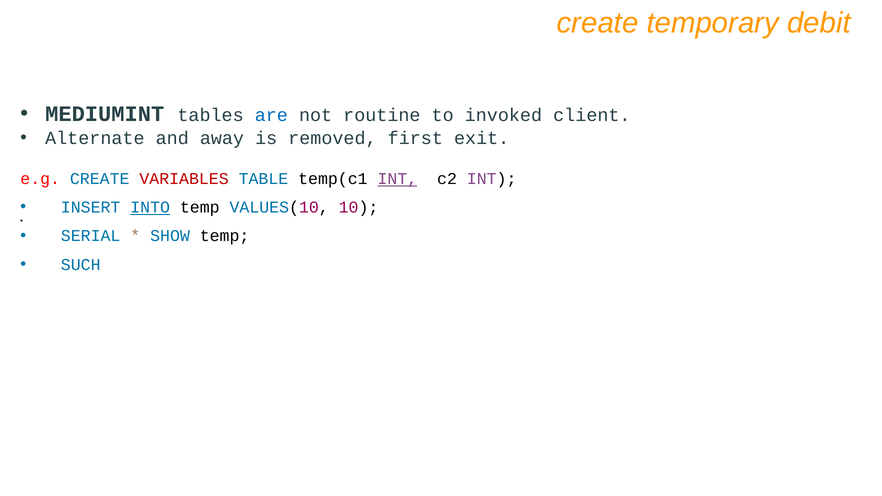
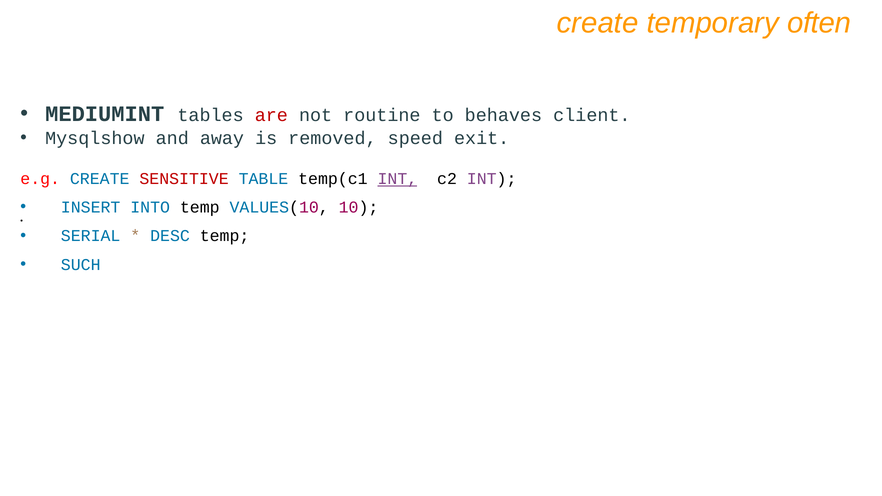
debit: debit -> often
are colour: blue -> red
invoked: invoked -> behaves
Alternate: Alternate -> Mysqlshow
first: first -> speed
VARIABLES: VARIABLES -> SENSITIVE
INTO underline: present -> none
SHOW: SHOW -> DESC
